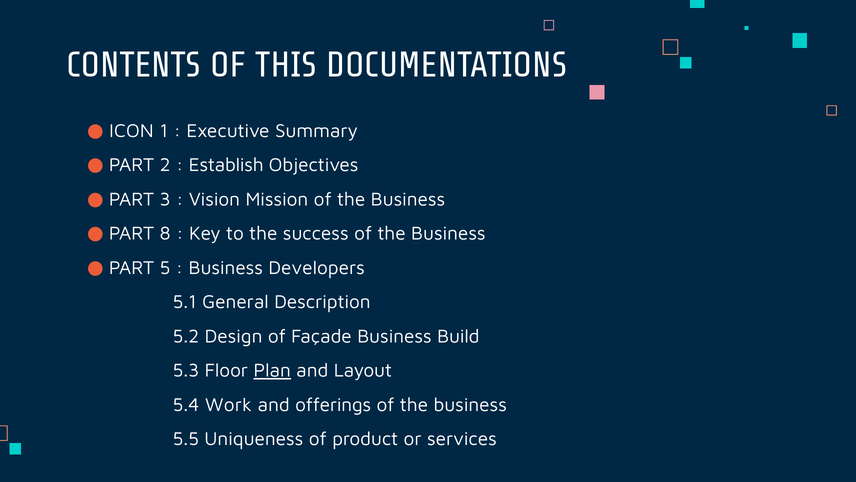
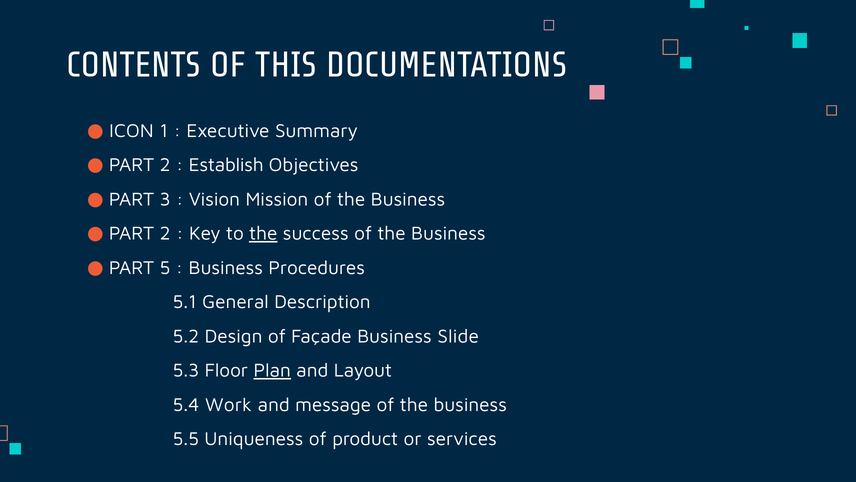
8 at (165, 233): 8 -> 2
the at (263, 233) underline: none -> present
Developers: Developers -> Procedures
Build: Build -> Slide
offerings: offerings -> message
